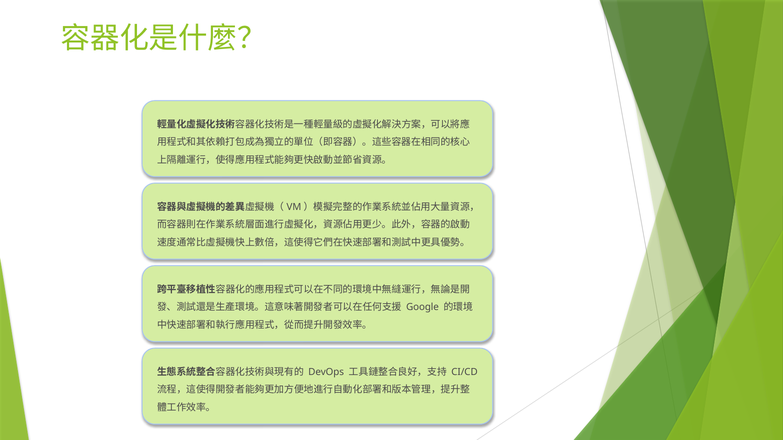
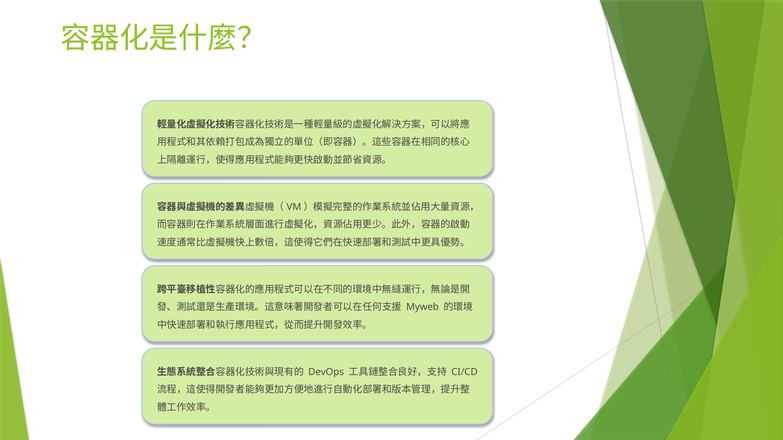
Google: Google -> Myweb
